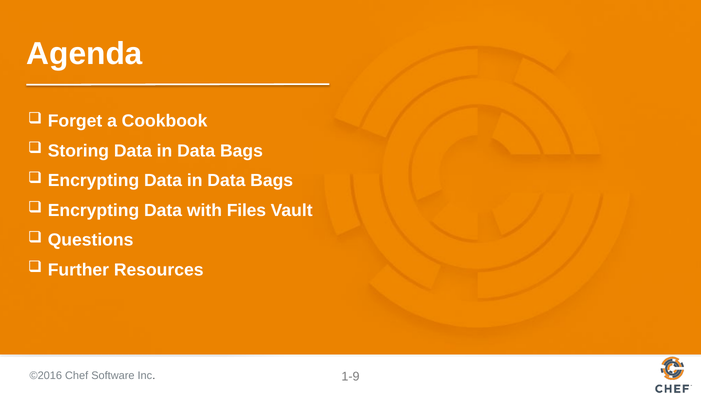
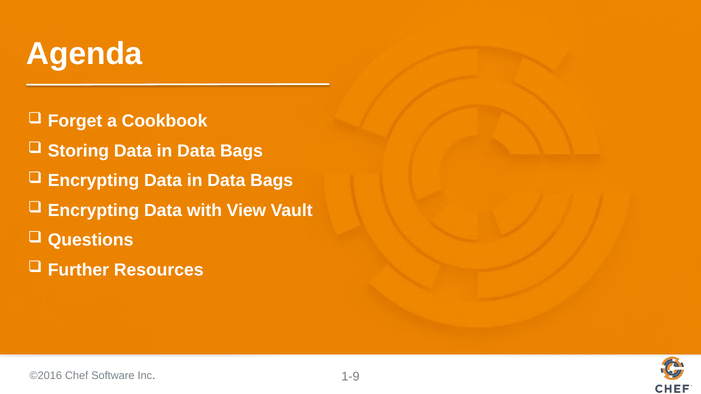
Files: Files -> View
